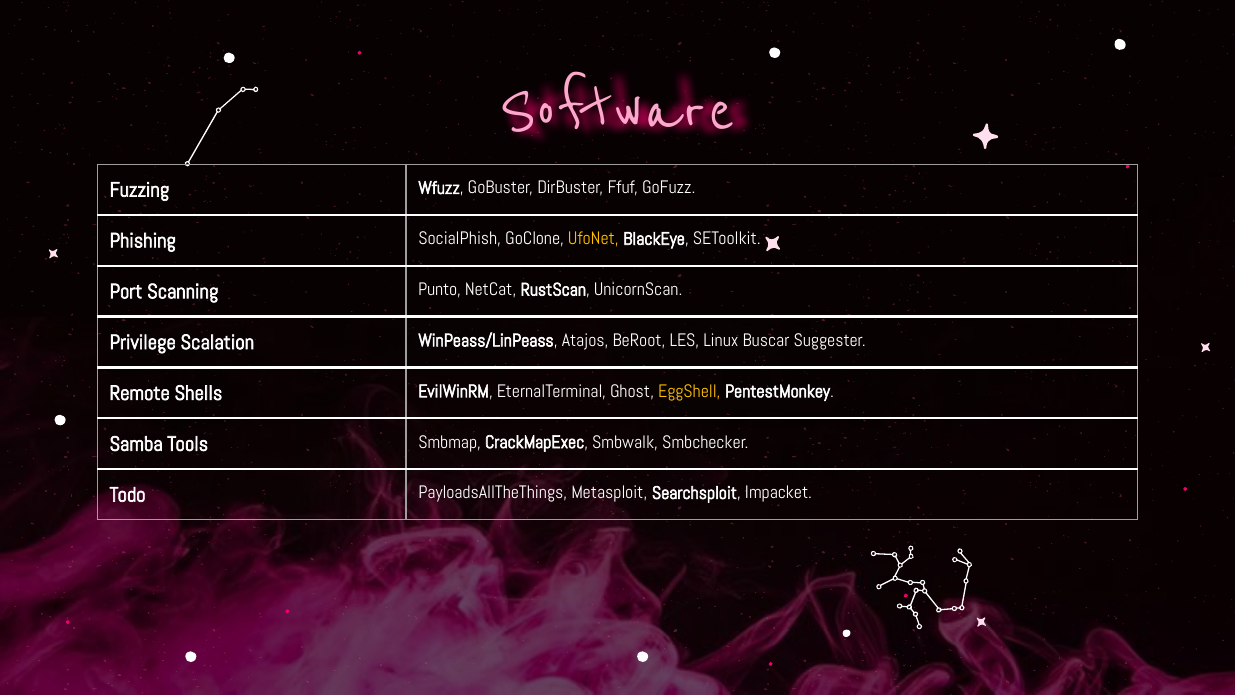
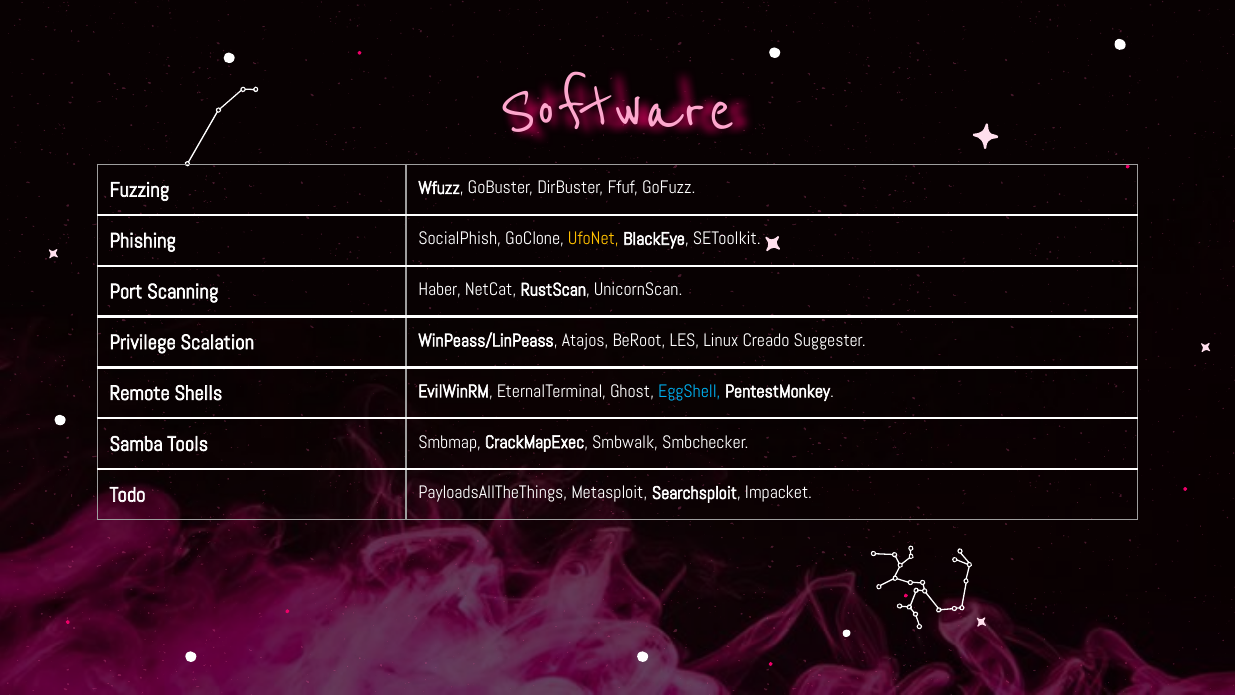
Punto: Punto -> Haber
Buscar: Buscar -> Creado
EggShell colour: yellow -> light blue
